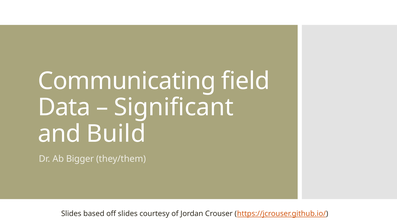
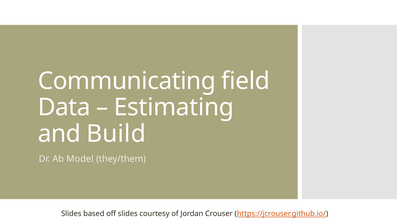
Significant: Significant -> Estimating
Bigger: Bigger -> Model
